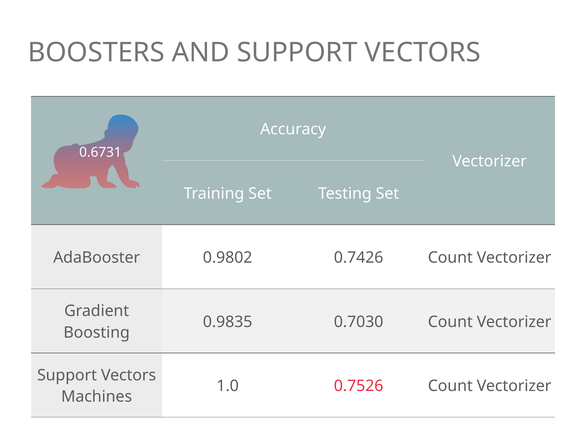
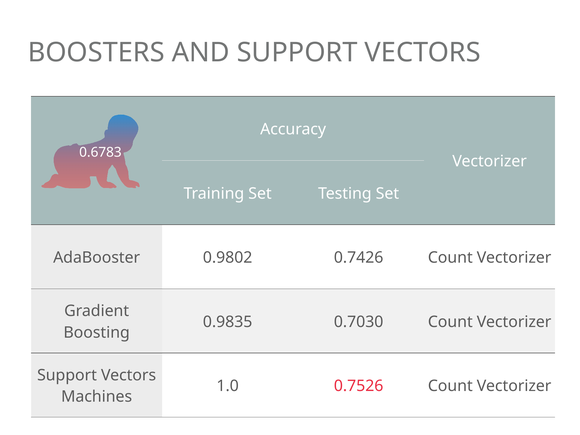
0.6731: 0.6731 -> 0.6783
